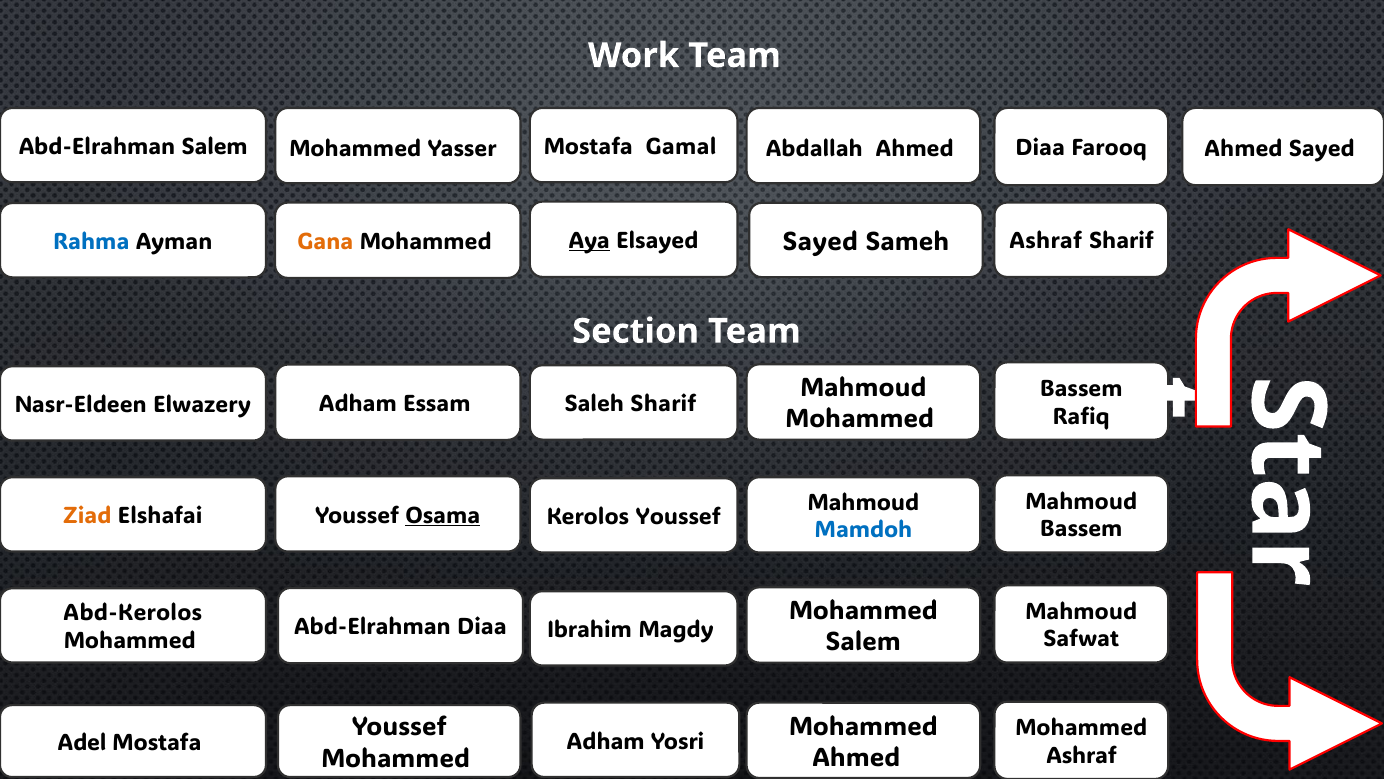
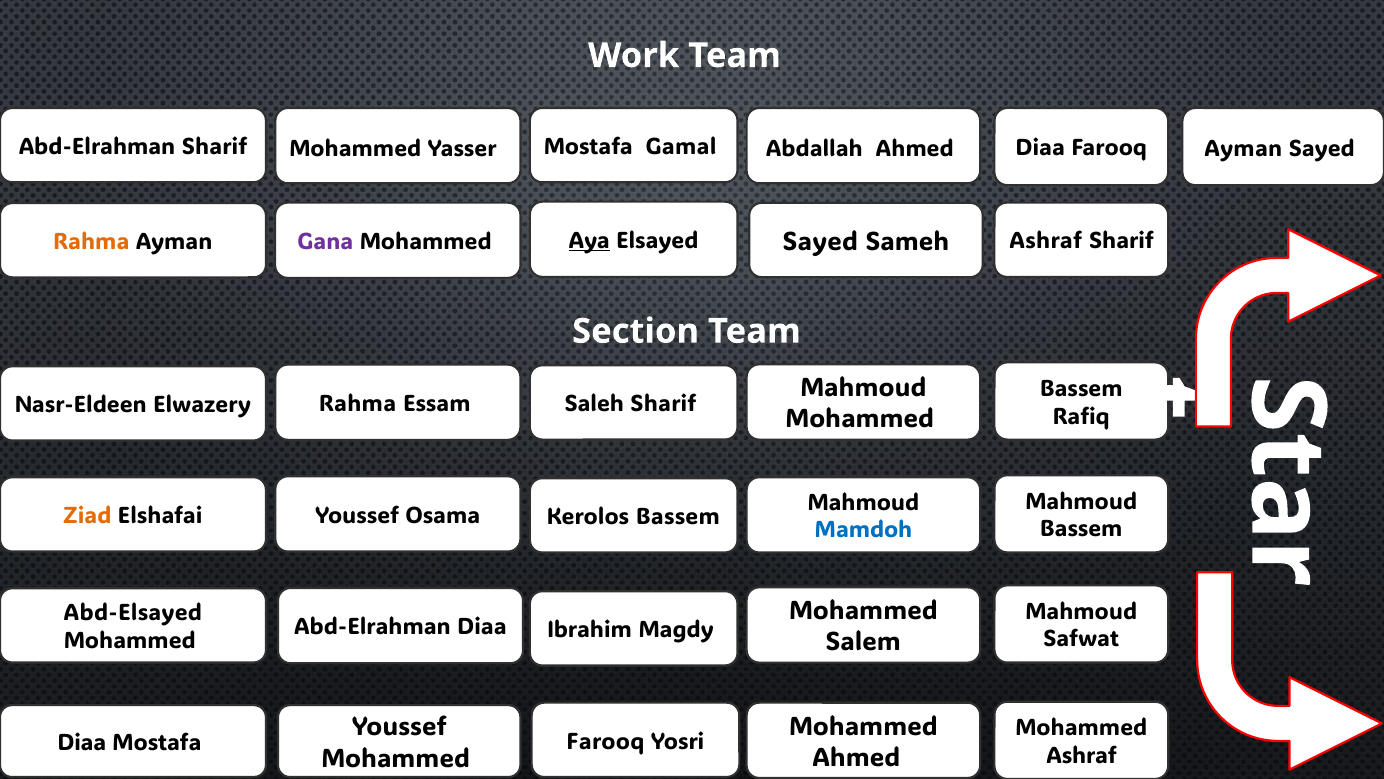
Abd-Elrahman Salem: Salem -> Sharif
Ahmed Ahmed: Ahmed -> Ayman
Rahma at (91, 242) colour: blue -> orange
Gana colour: orange -> purple
Adham at (358, 404): Adham -> Rahma
Osama underline: present -> none
Kerolos Youssef: Youssef -> Bassem
Abd-Kerolos: Abd-Kerolos -> Abd-Elsayed
Adham at (606, 741): Adham -> Farooq
Adel at (82, 742): Adel -> Diaa
